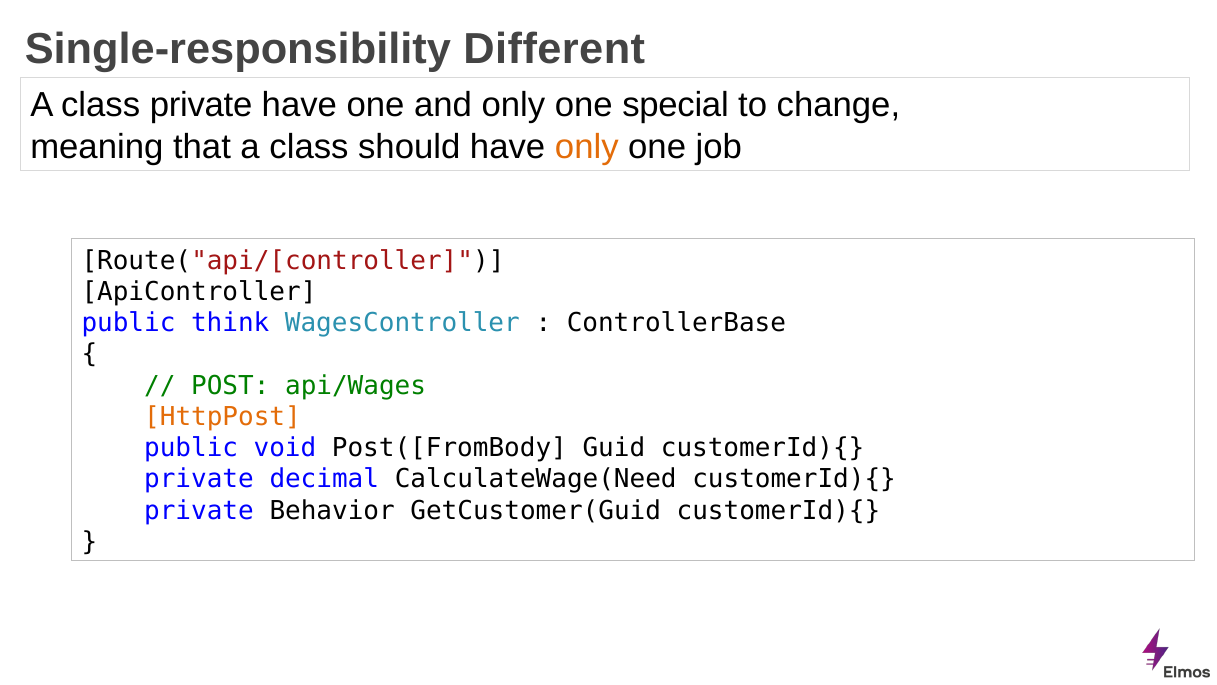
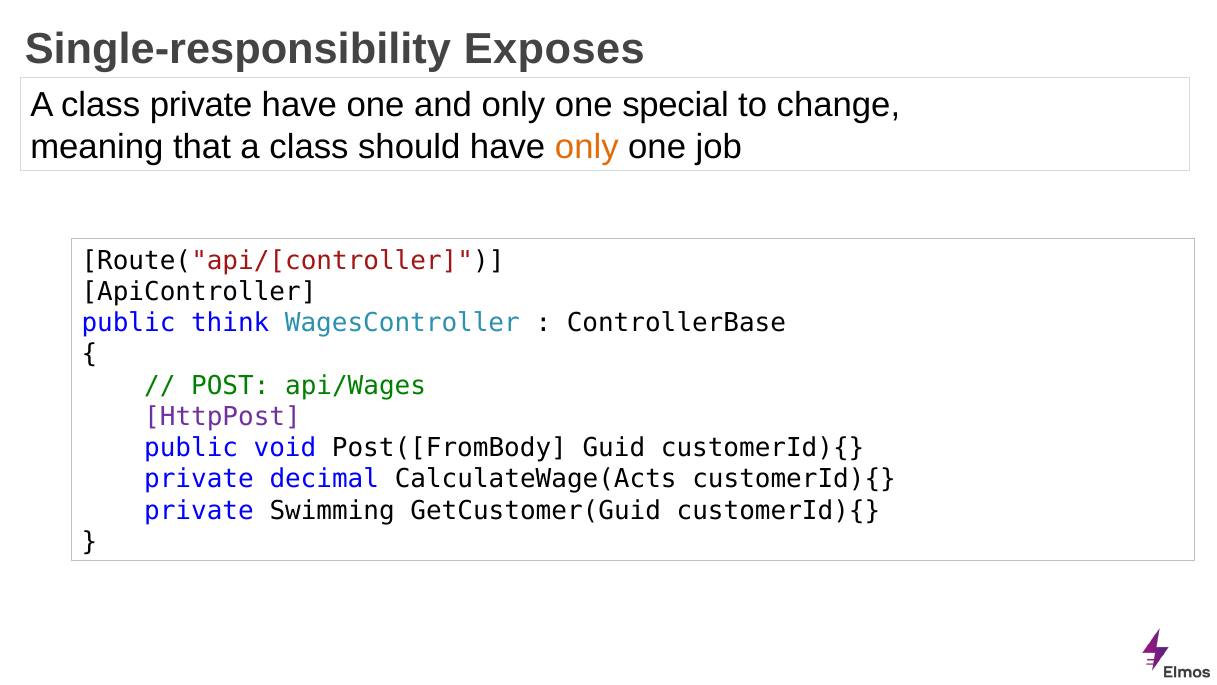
Different: Different -> Exposes
HttpPost colour: orange -> purple
CalculateWage(Need: CalculateWage(Need -> CalculateWage(Acts
Behavior: Behavior -> Swimming
